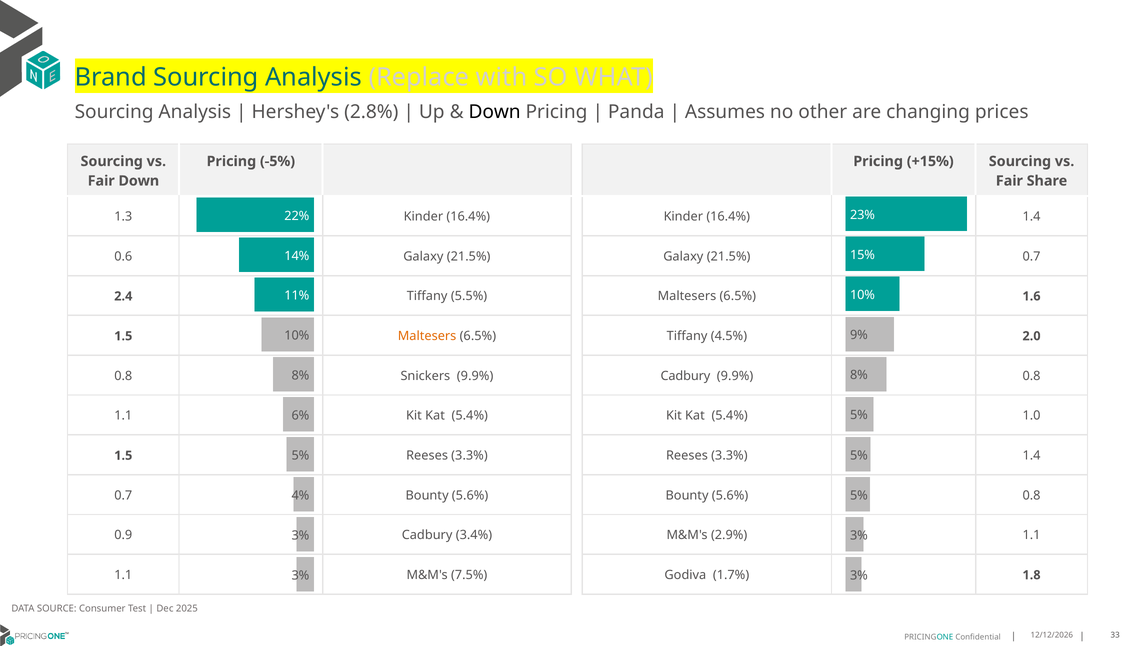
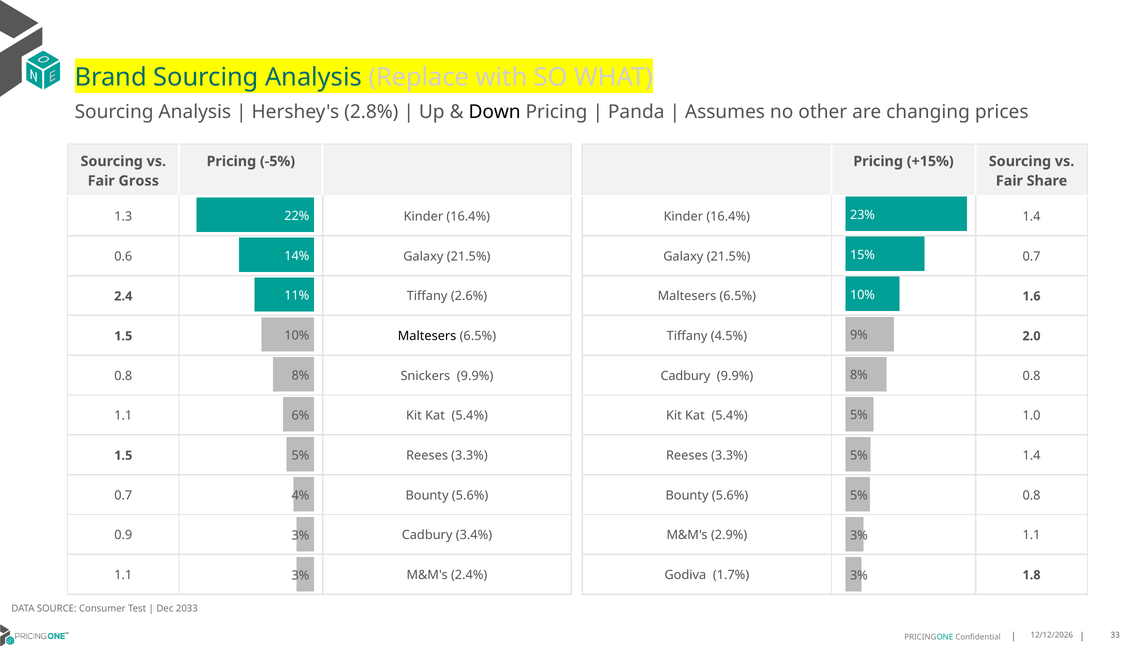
Fair Down: Down -> Gross
5.5%: 5.5% -> 2.6%
Maltesers at (427, 336) colour: orange -> black
7.5%: 7.5% -> 2.4%
2025: 2025 -> 2033
